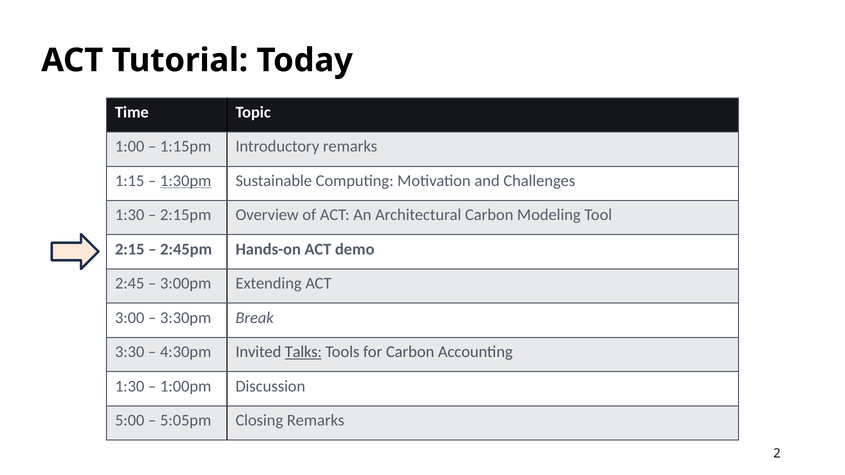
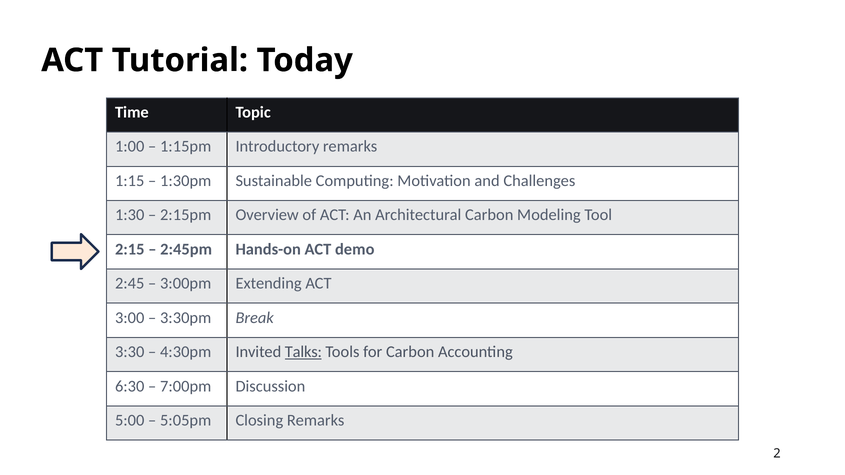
1:30pm underline: present -> none
1:30 at (130, 386): 1:30 -> 6:30
1:00pm: 1:00pm -> 7:00pm
